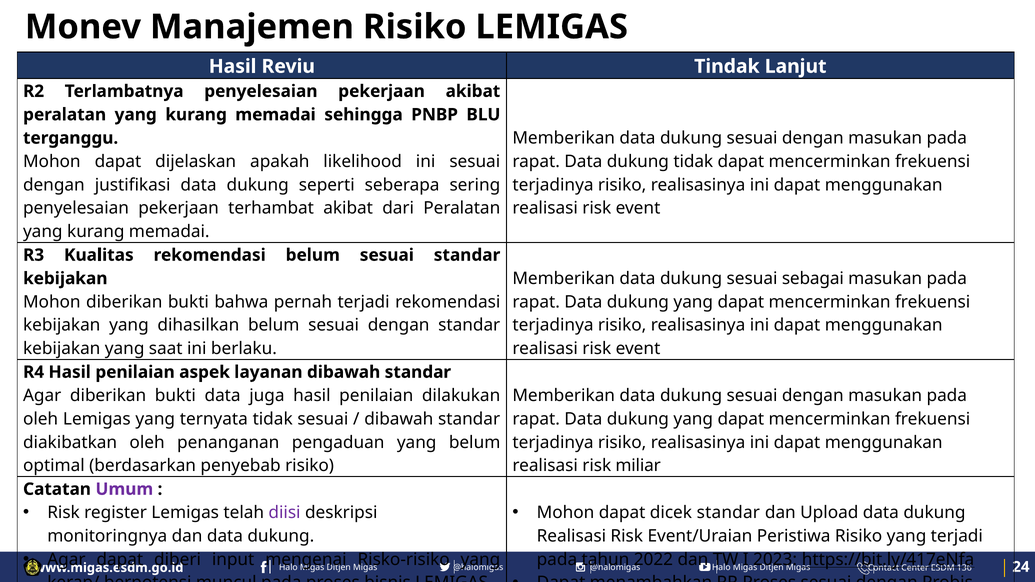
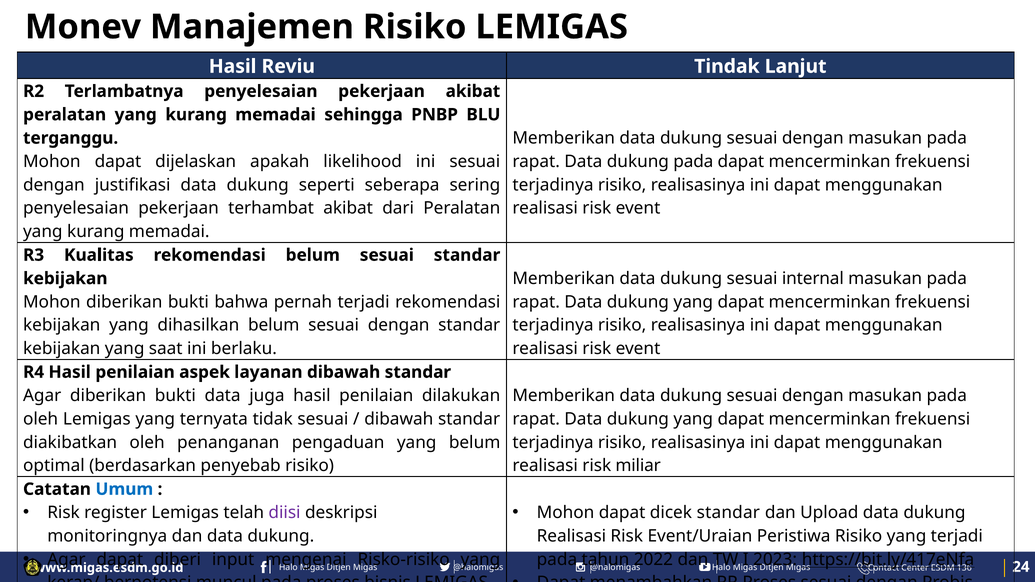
dukung tidak: tidak -> pada
sebagai: sebagai -> internal
Umum colour: purple -> blue
